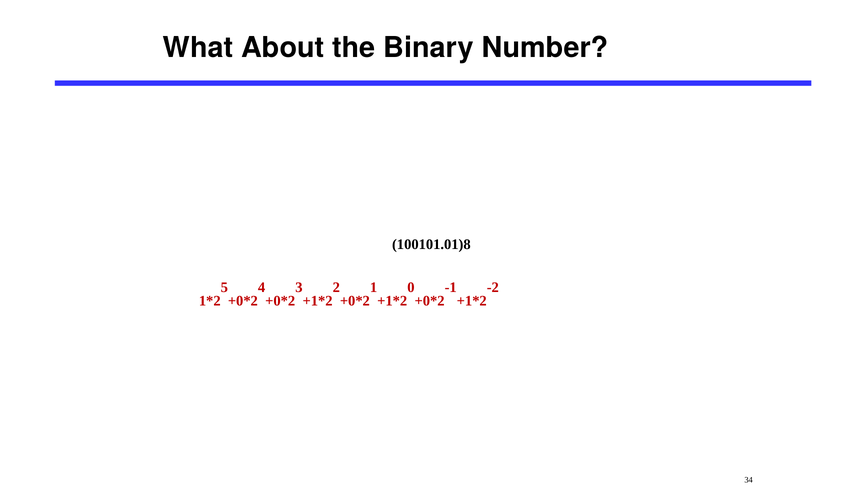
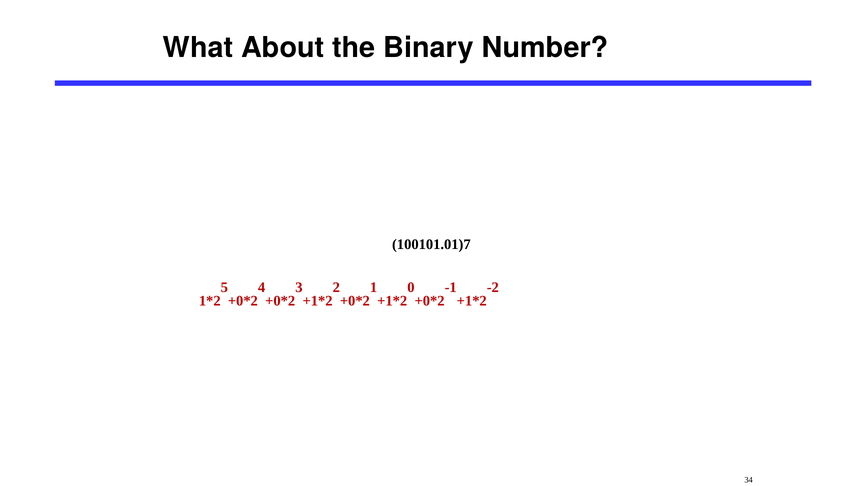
100101.01)8: 100101.01)8 -> 100101.01)7
